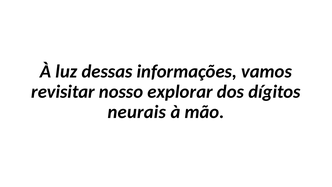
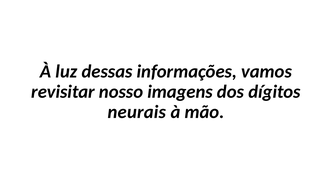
explorar: explorar -> imagens
